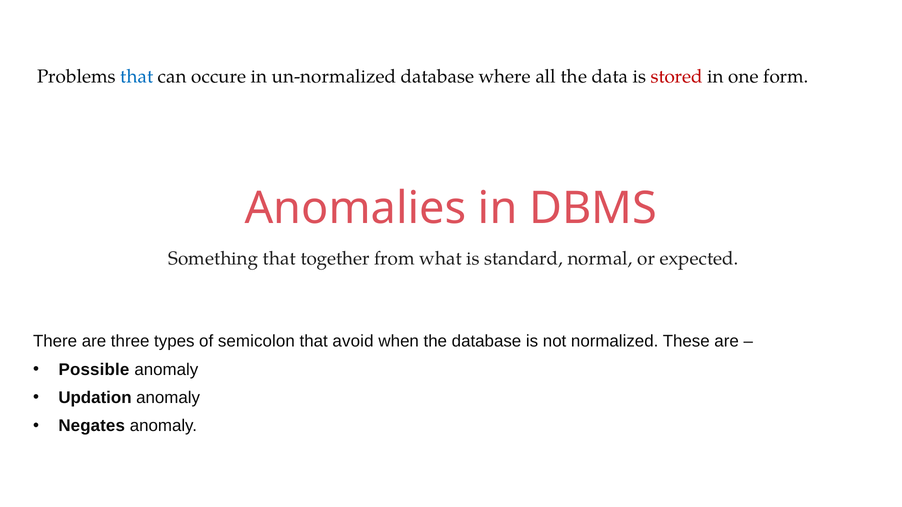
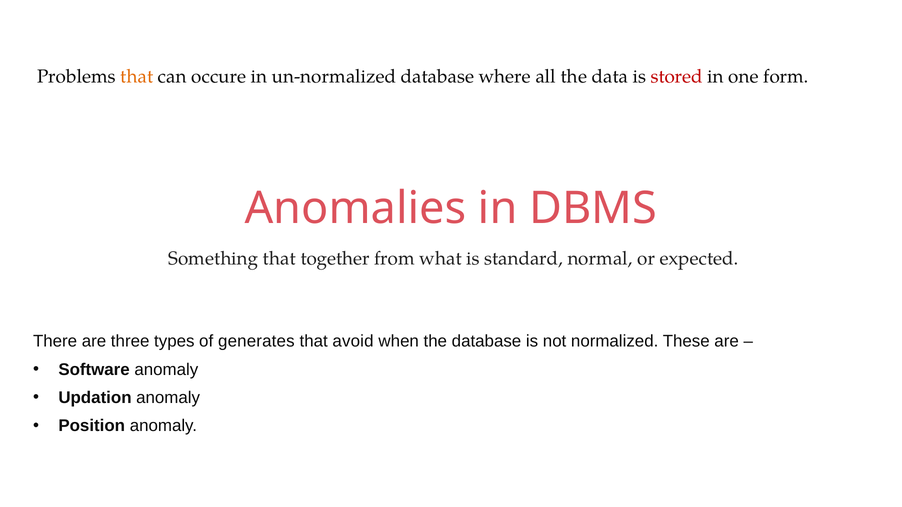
that at (137, 76) colour: blue -> orange
semicolon: semicolon -> generates
Possible: Possible -> Software
Negates: Negates -> Position
